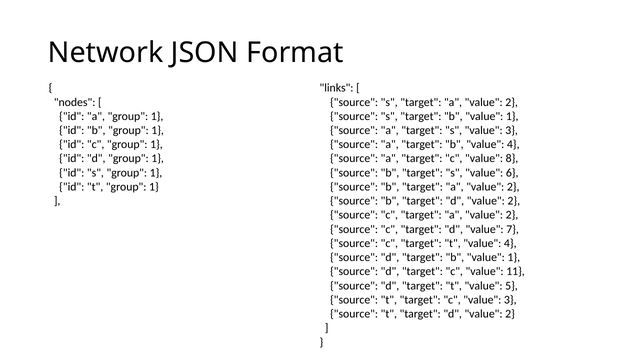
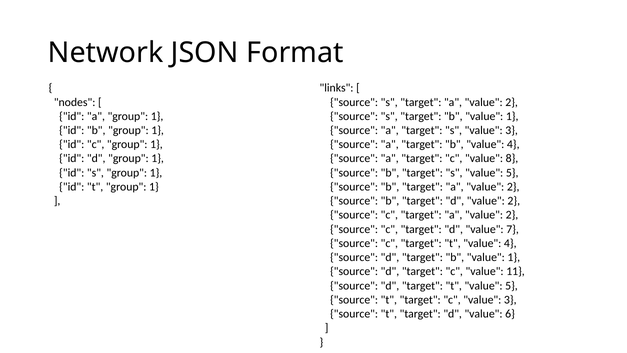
s value 6: 6 -> 5
2 at (510, 314): 2 -> 6
